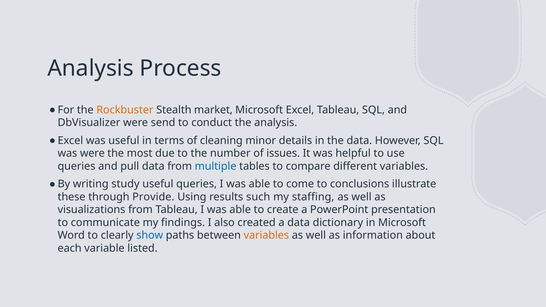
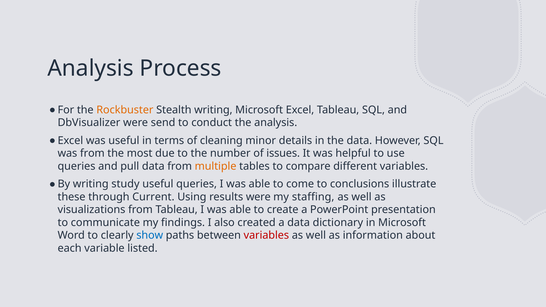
Stealth market: market -> writing
was were: were -> from
multiple colour: blue -> orange
Provide: Provide -> Current
results such: such -> were
variables at (266, 235) colour: orange -> red
